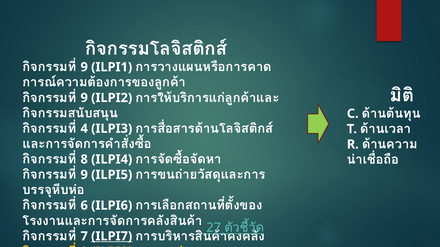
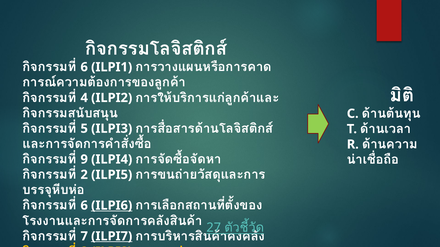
9 at (84, 67): 9 -> 6
9 at (84, 98): 9 -> 4
4: 4 -> 5
8 at (84, 160): 8 -> 9
9 at (84, 175): 9 -> 2
ILPI6 underline: none -> present
